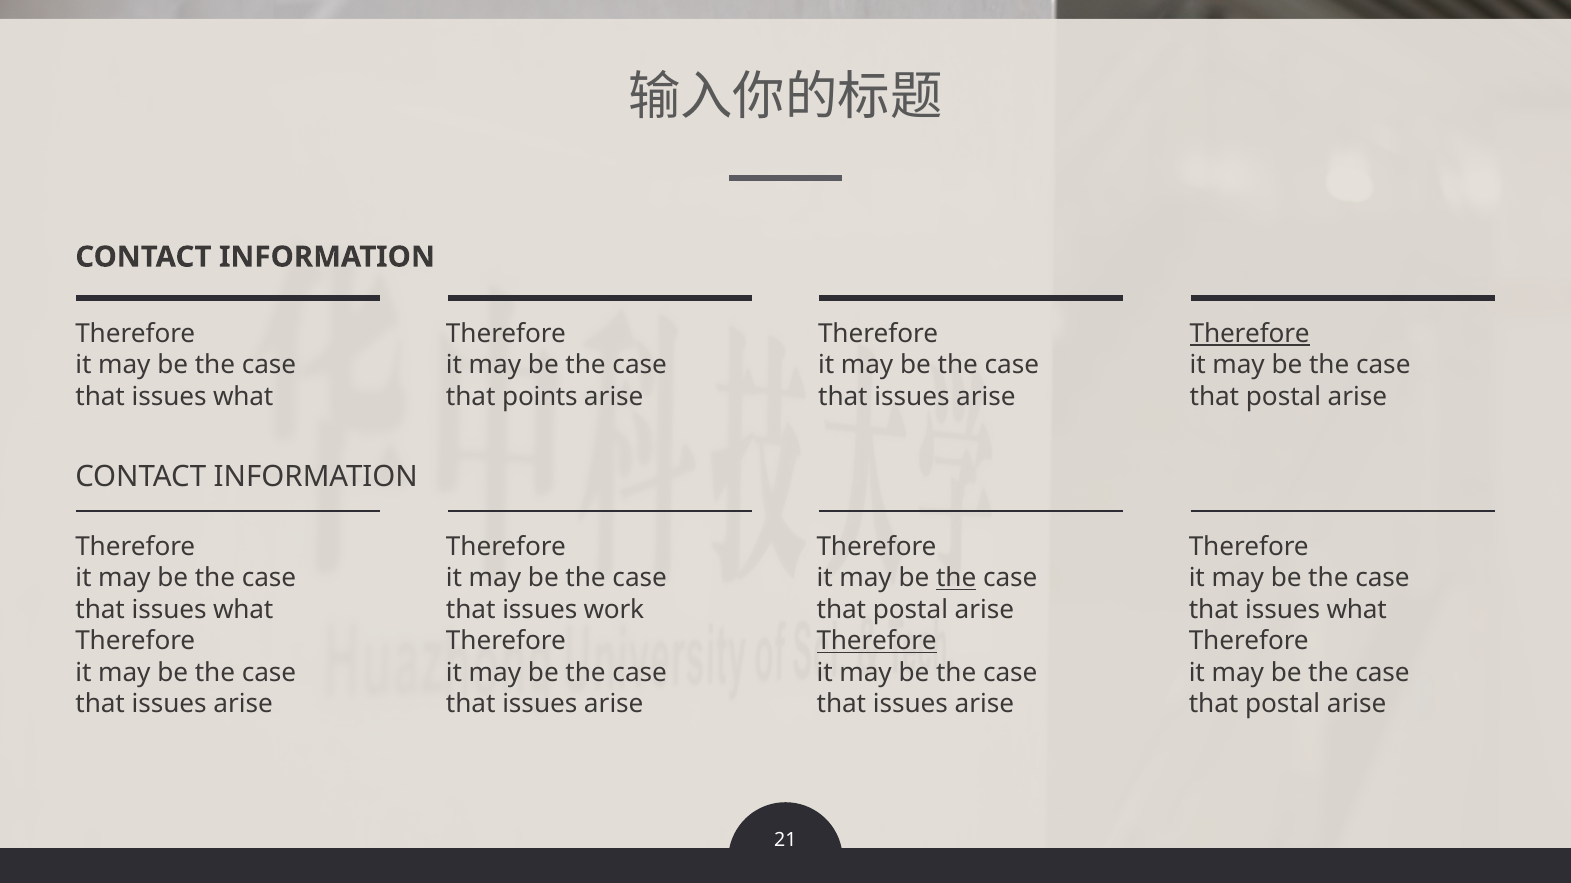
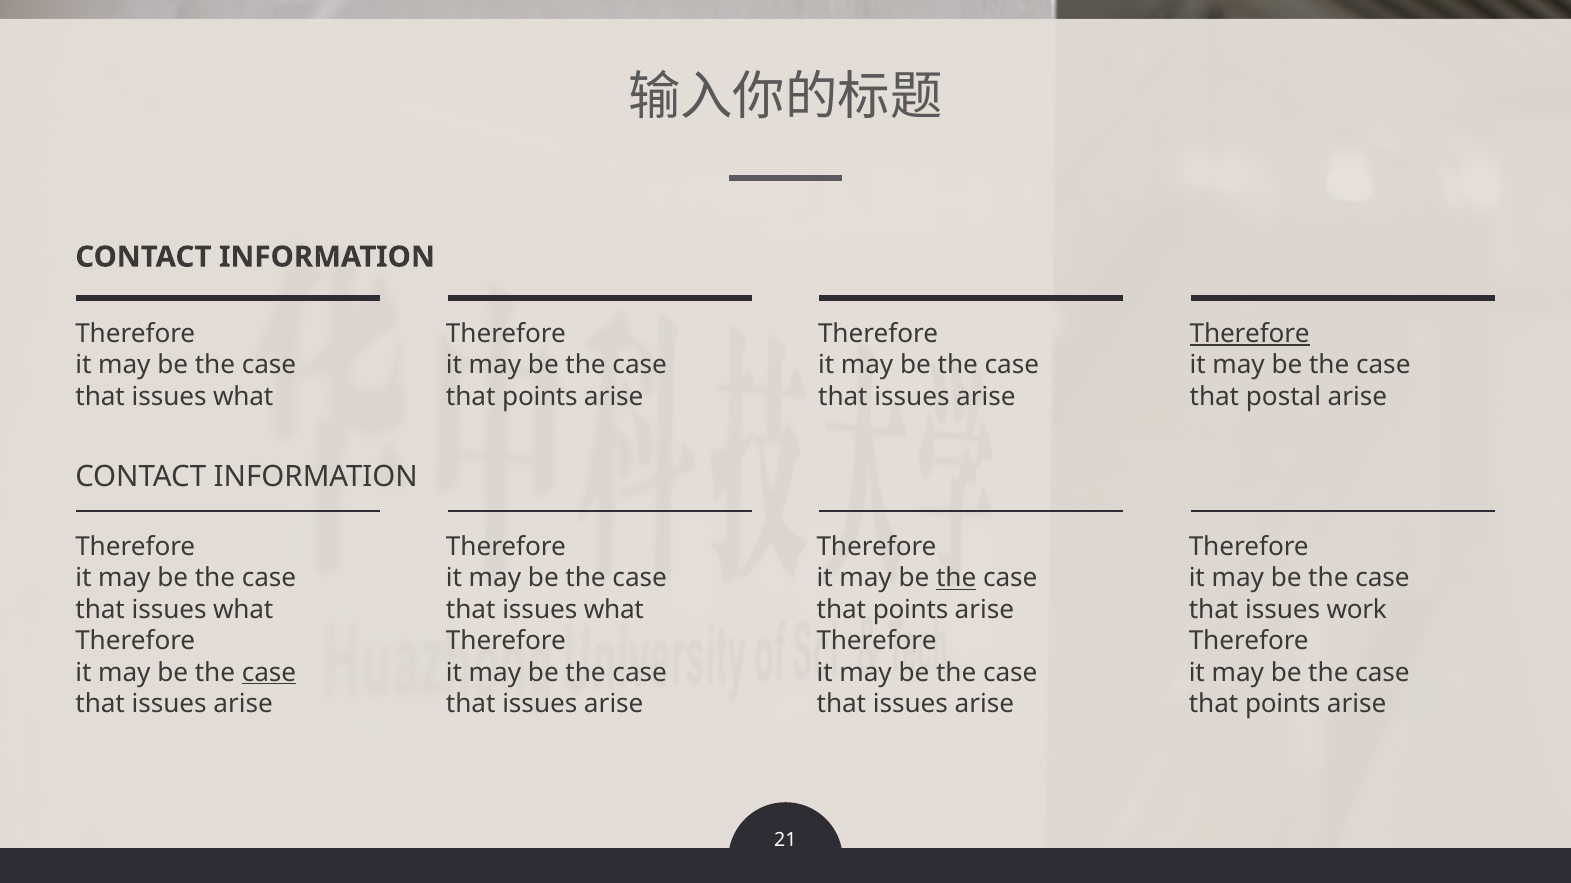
work at (614, 610): work -> what
postal at (910, 610): postal -> points
what at (1357, 610): what -> work
Therefore at (877, 642) underline: present -> none
case at (269, 673) underline: none -> present
postal at (1283, 704): postal -> points
